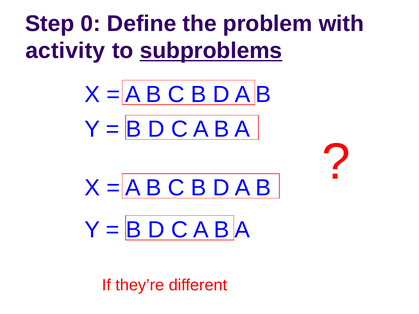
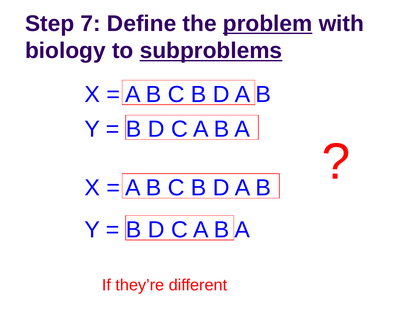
0: 0 -> 7
problem underline: none -> present
activity: activity -> biology
